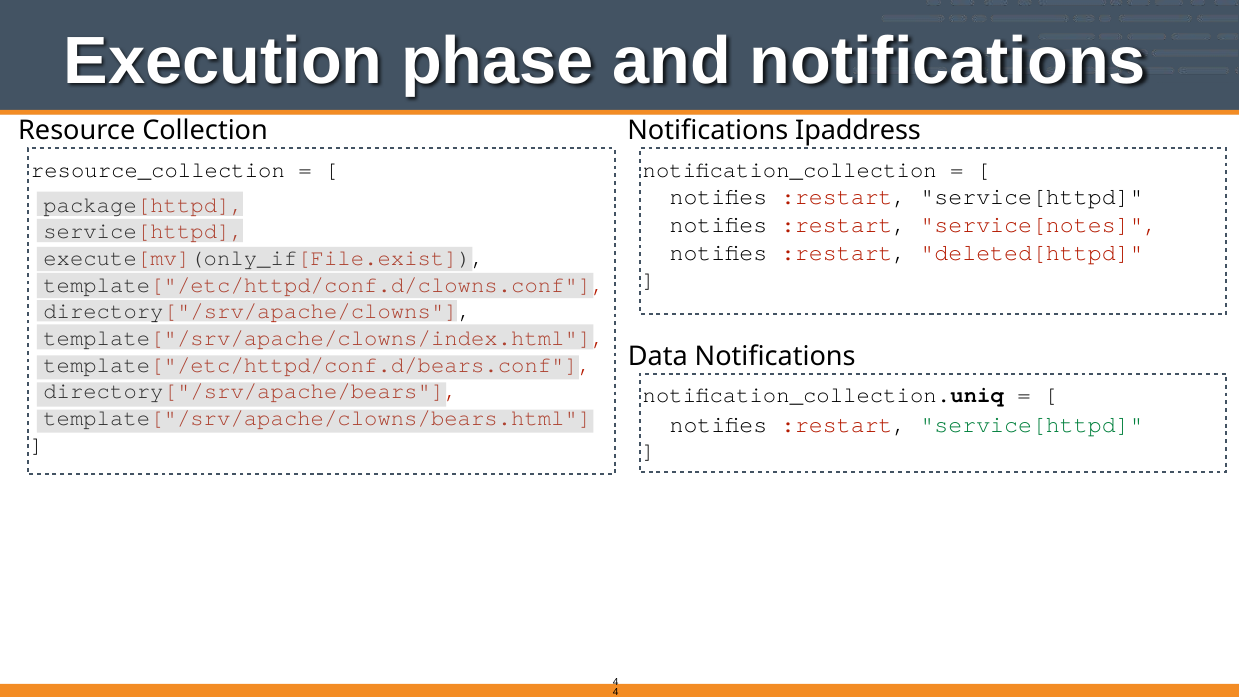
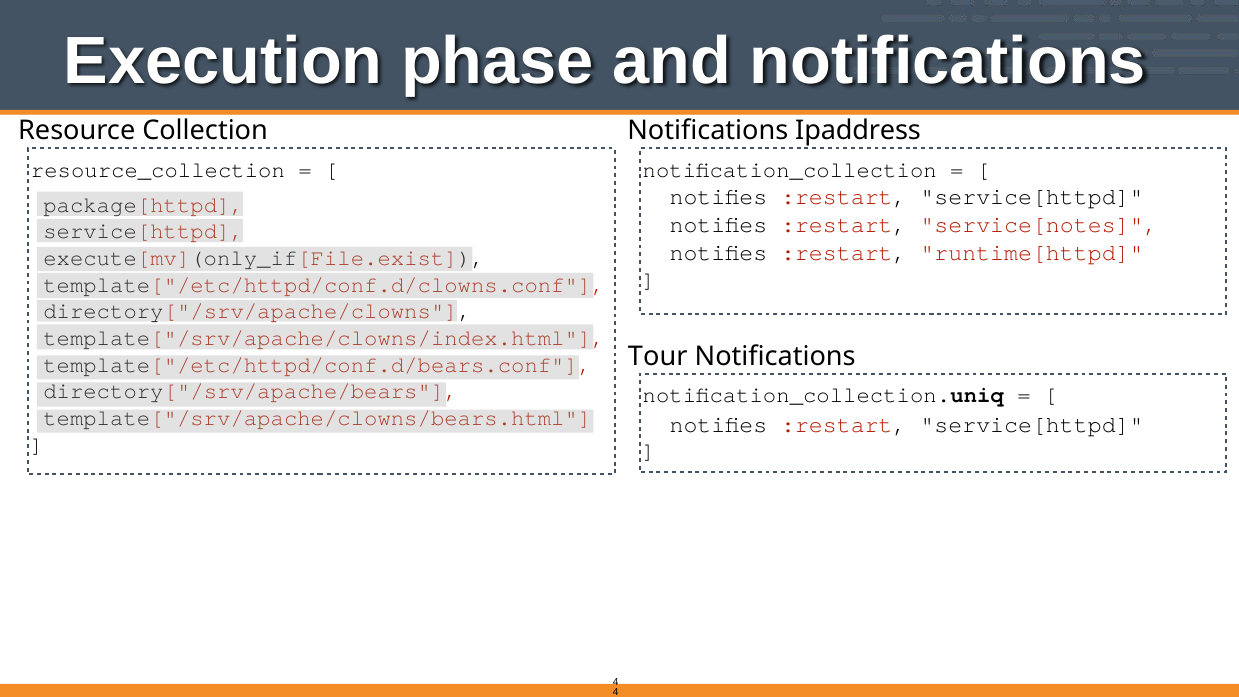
deleted[httpd: deleted[httpd -> runtime[httpd
Data: Data -> Tour
service[httpd at (1032, 424) colour: green -> black
